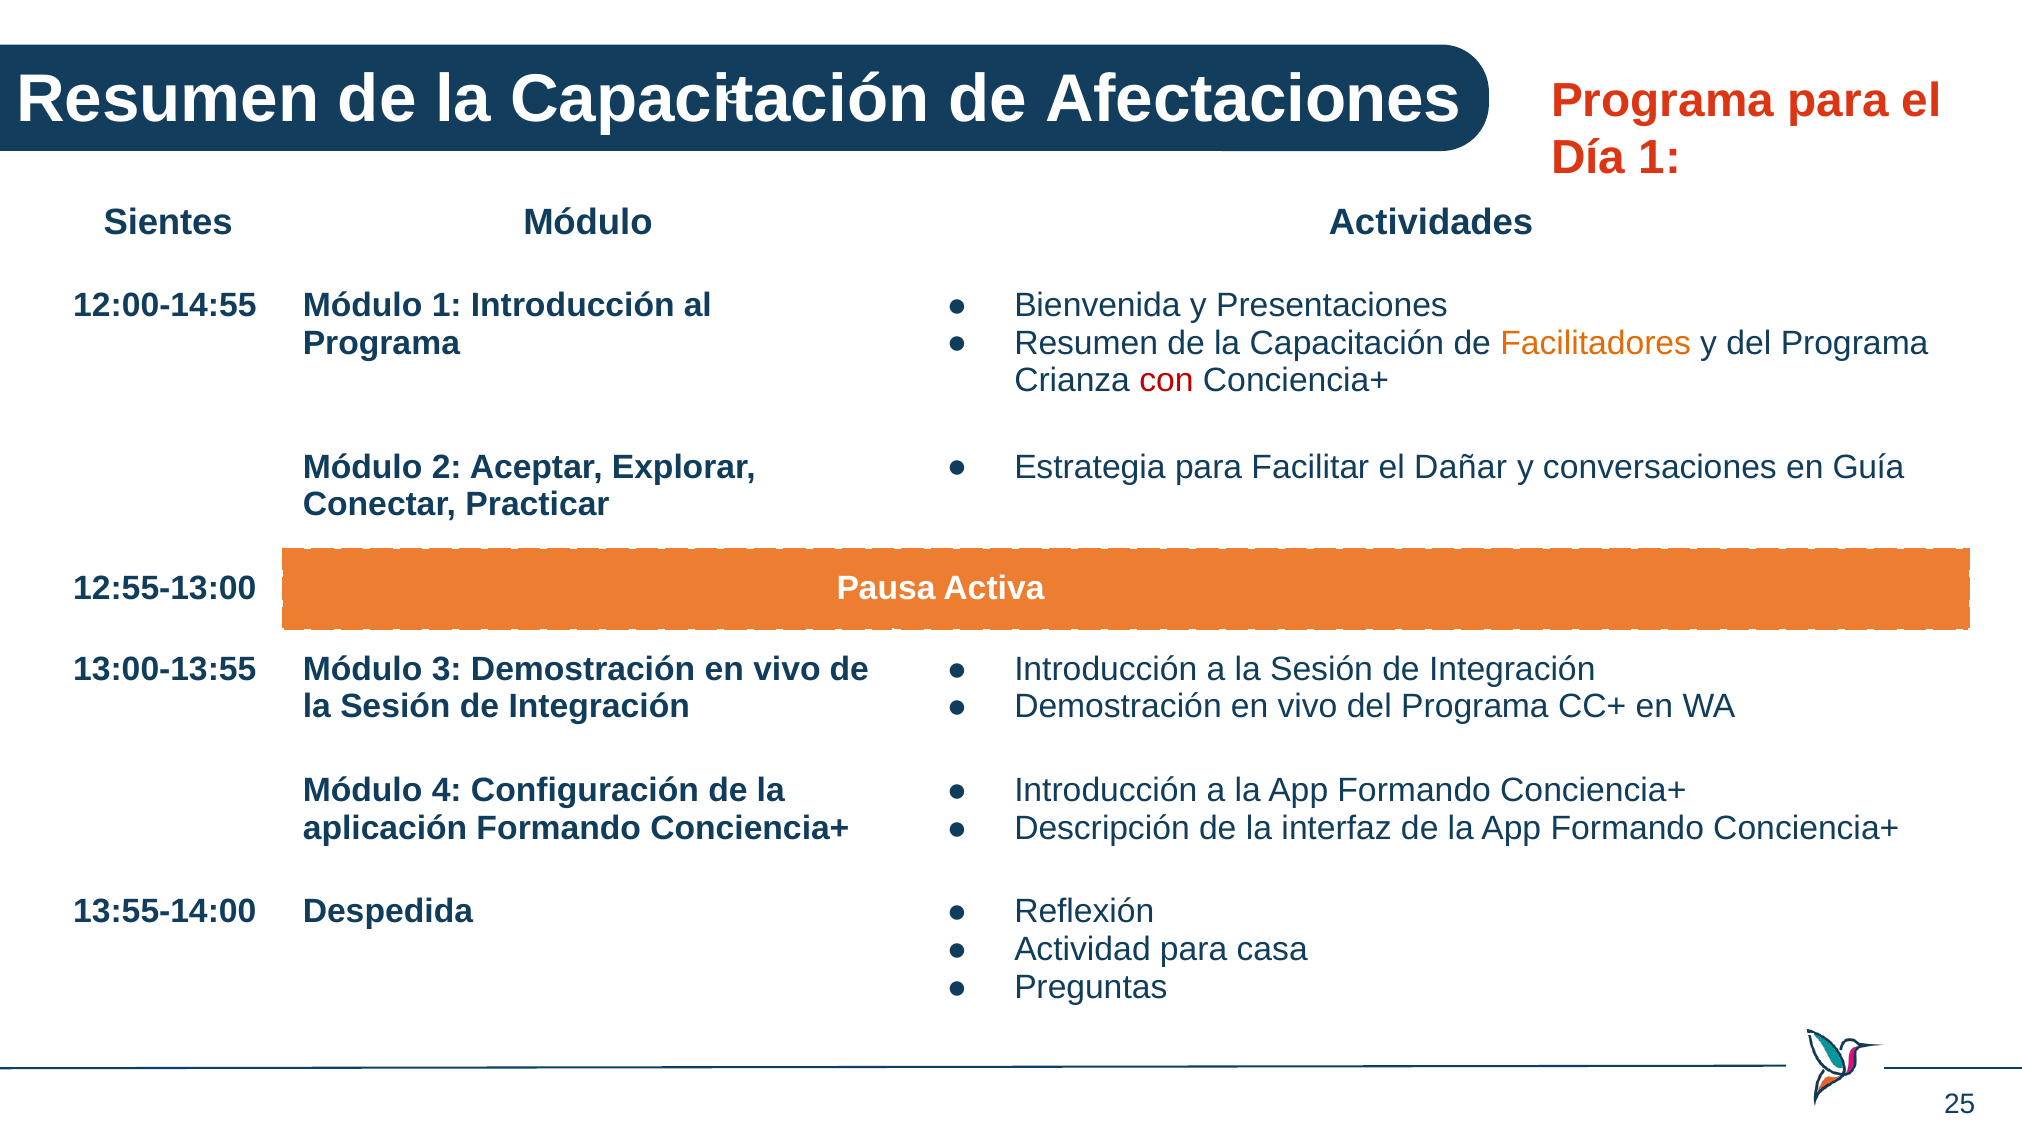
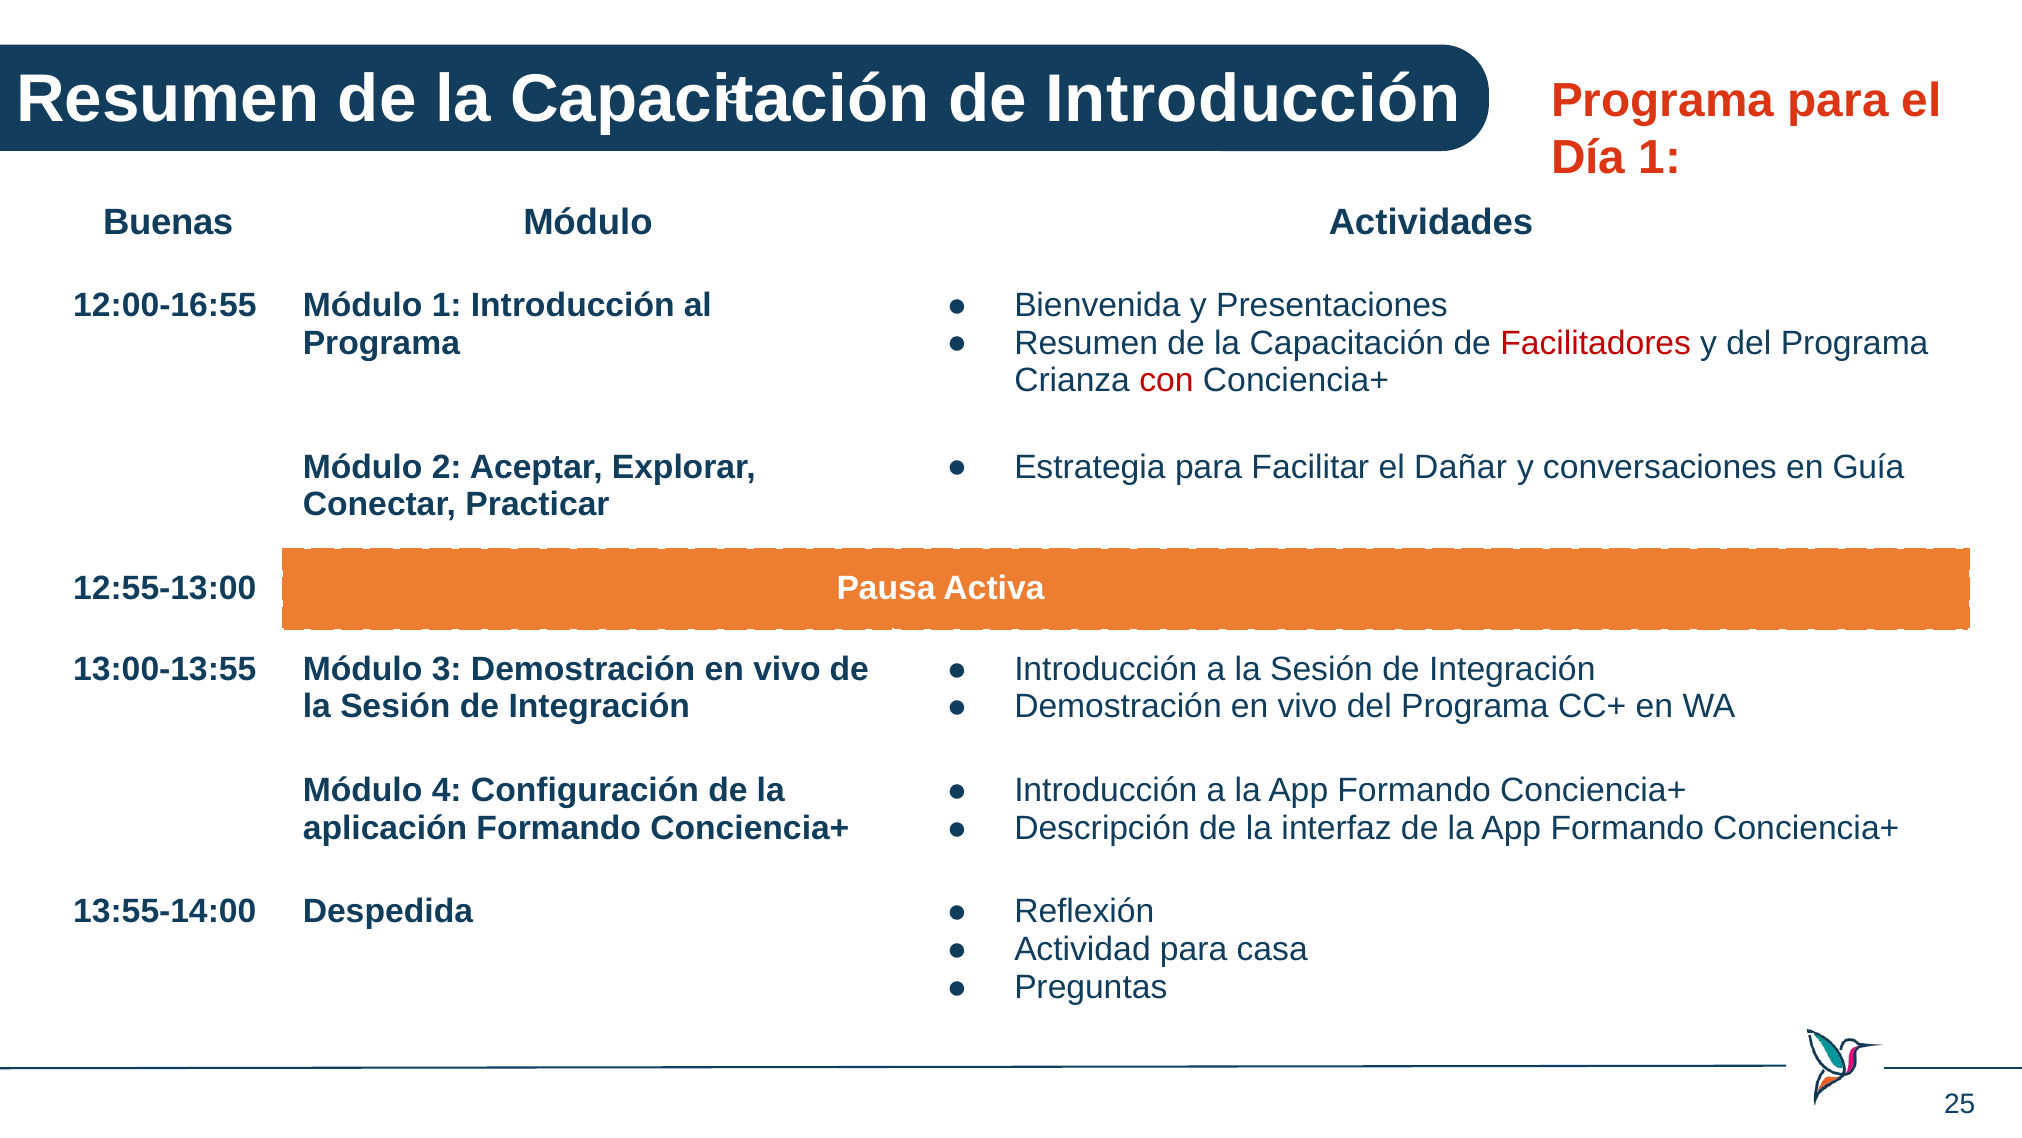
de Afectaciones: Afectaciones -> Introducción
Sientes: Sientes -> Buenas
12:00-14:55: 12:00-14:55 -> 12:00-16:55
Facilitadores colour: orange -> red
